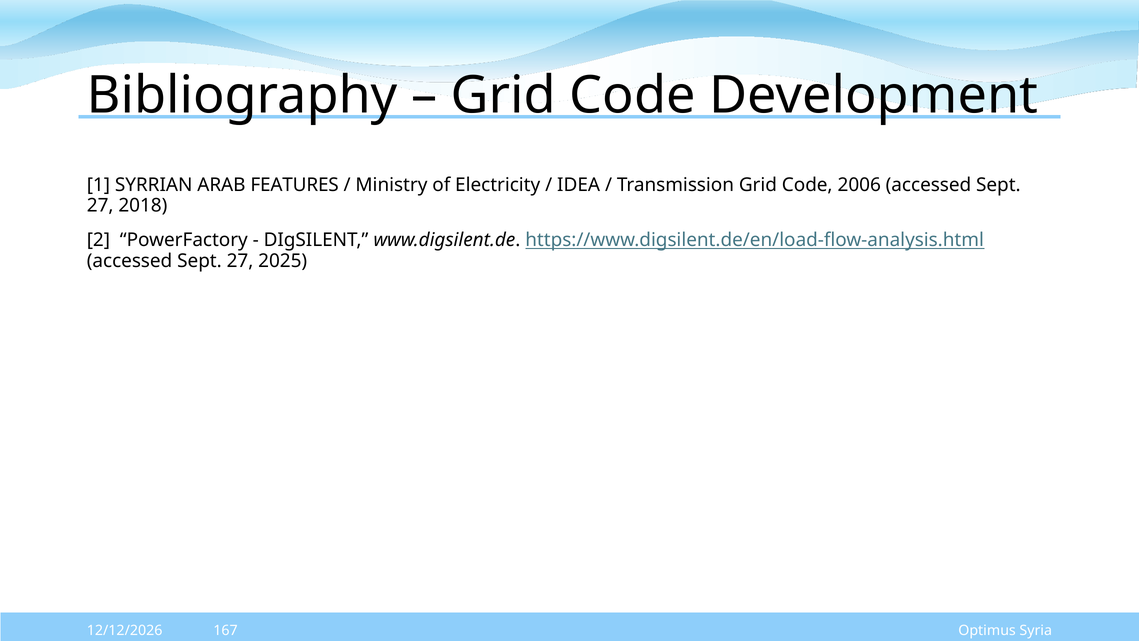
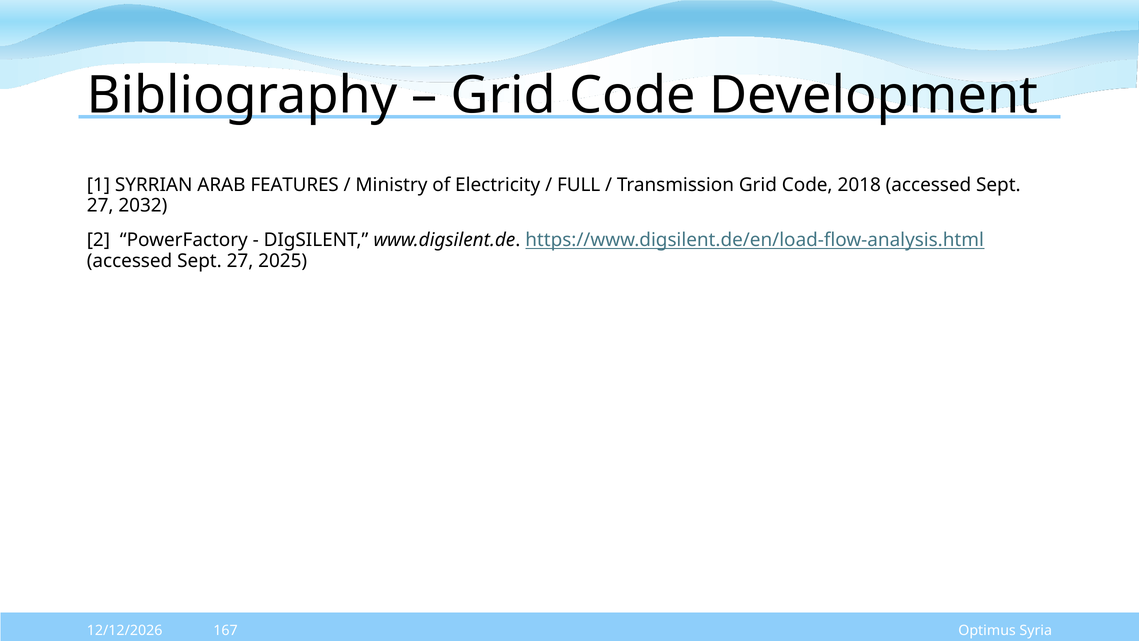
IDEA: IDEA -> FULL
2006: 2006 -> 2018
2018: 2018 -> 2032
